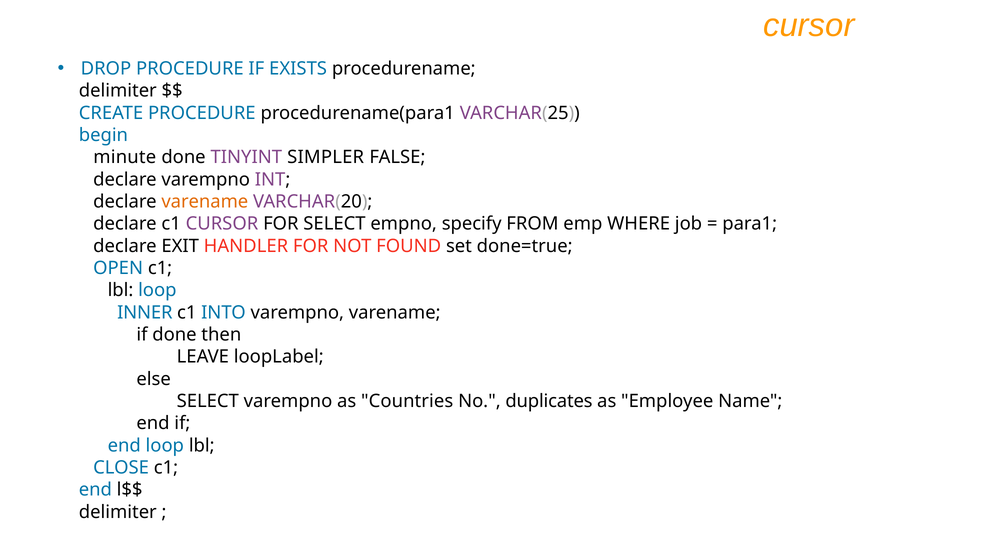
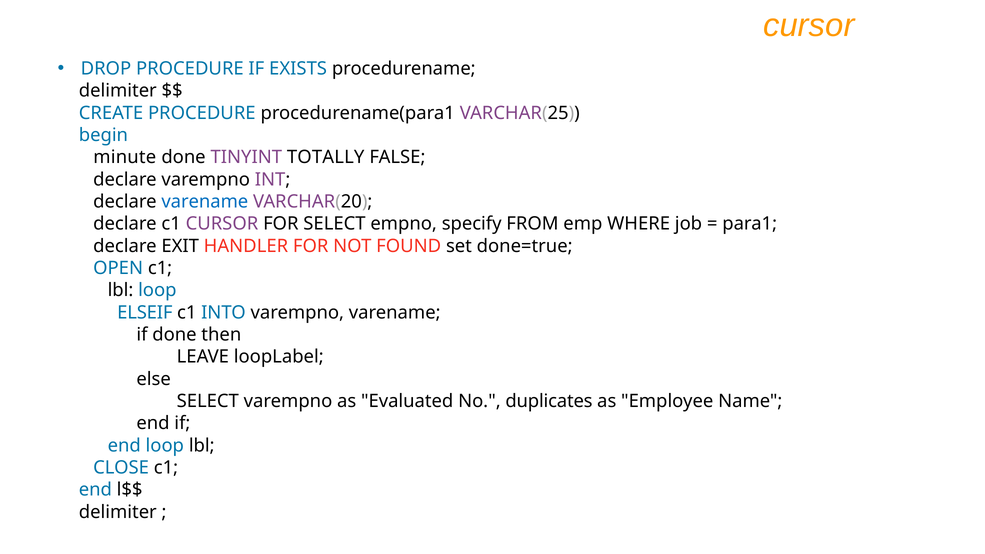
SIMPLER: SIMPLER -> TOTALLY
varename at (205, 202) colour: orange -> blue
INNER: INNER -> ELSEIF
Countries: Countries -> Evaluated
